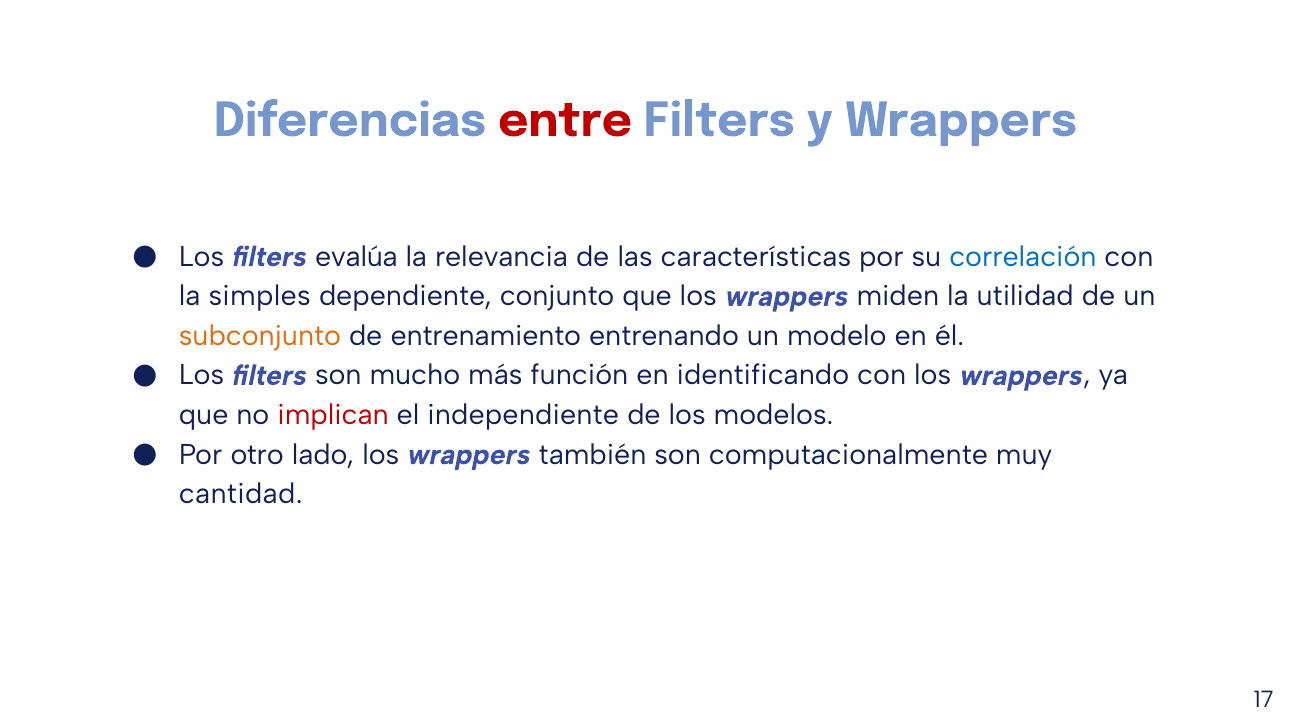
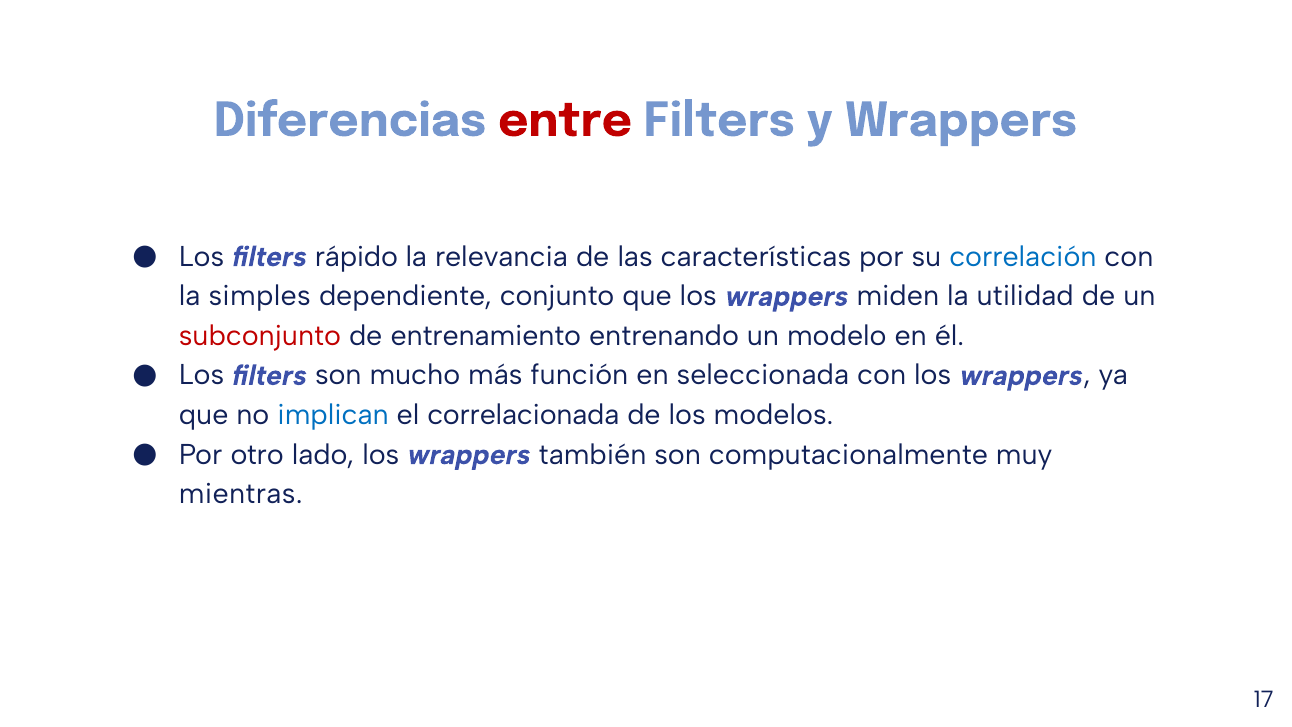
evalúa: evalúa -> rápido
subconjunto colour: orange -> red
identificando: identificando -> seleccionada
implican colour: red -> blue
independiente: independiente -> correlacionada
cantidad: cantidad -> mientras
